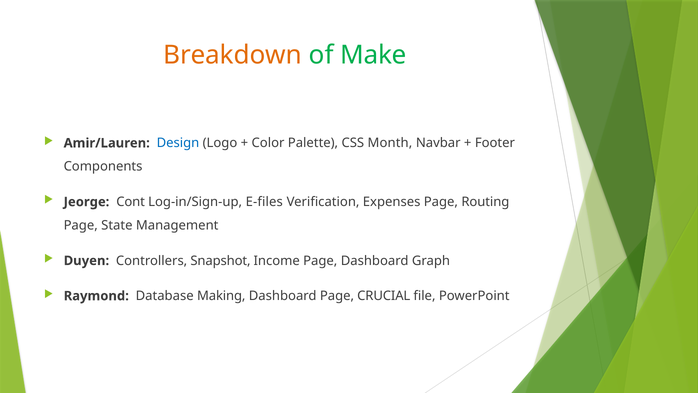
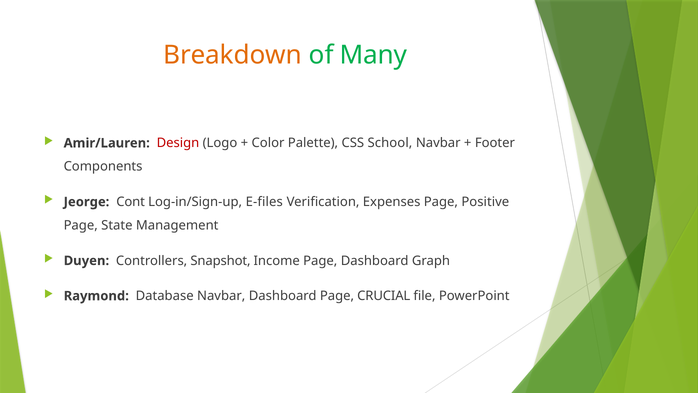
Make: Make -> Many
Design colour: blue -> red
Month: Month -> School
Routing: Routing -> Positive
Database Making: Making -> Navbar
